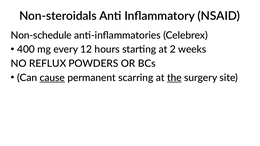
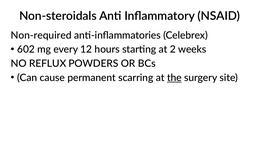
Non-schedule: Non-schedule -> Non-required
400: 400 -> 602
cause underline: present -> none
